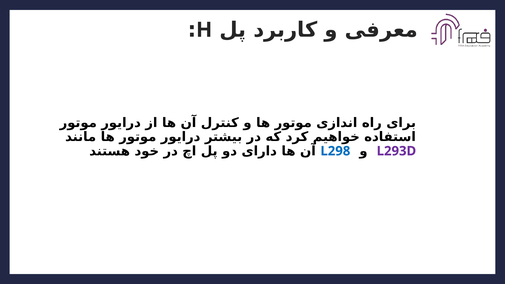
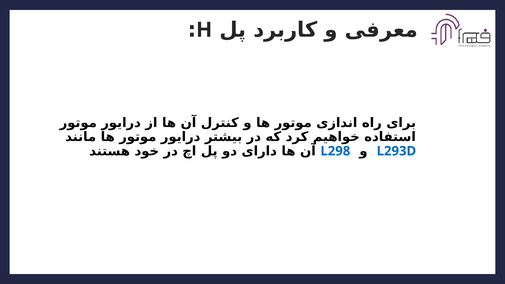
L293D colour: purple -> blue
